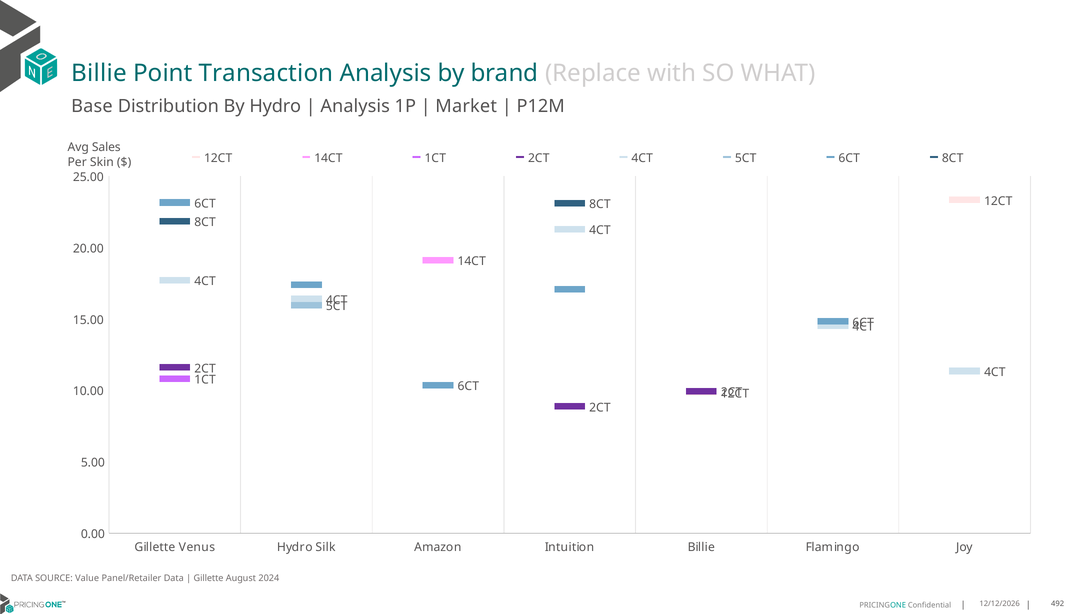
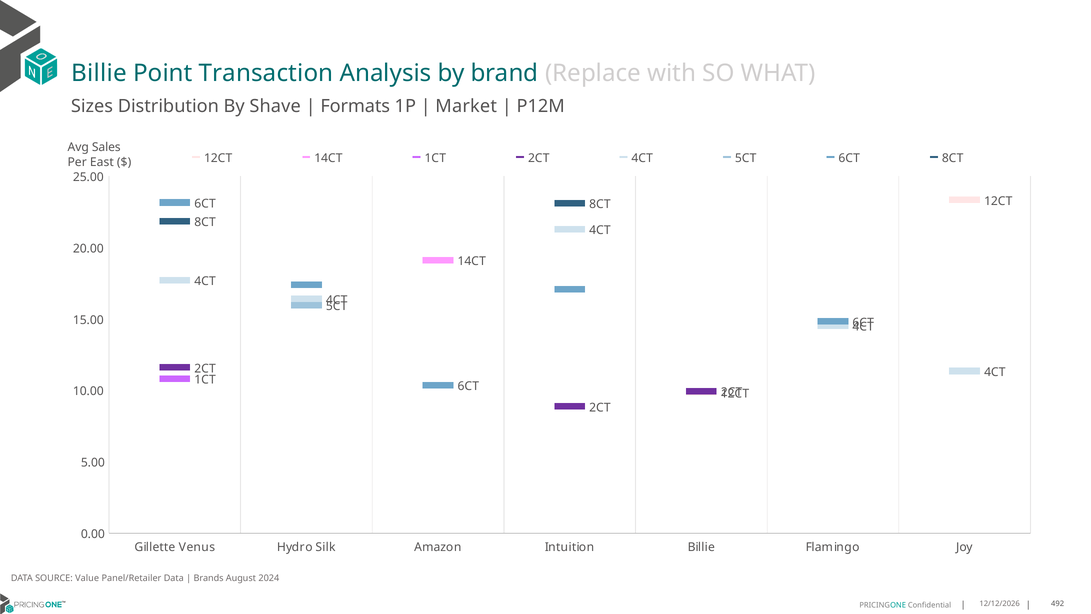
Base: Base -> Sizes
By Hydro: Hydro -> Shave
Analysis at (355, 106): Analysis -> Formats
Skin: Skin -> East
Gillette at (209, 578): Gillette -> Brands
